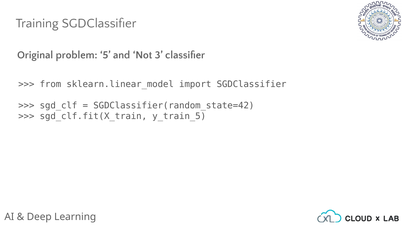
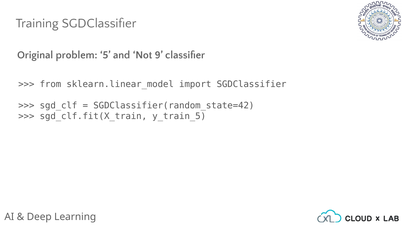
3: 3 -> 9
